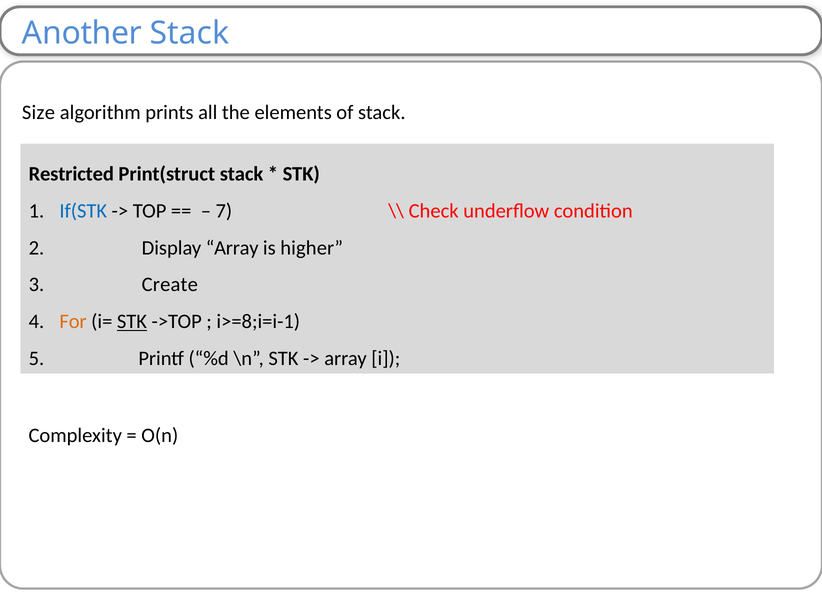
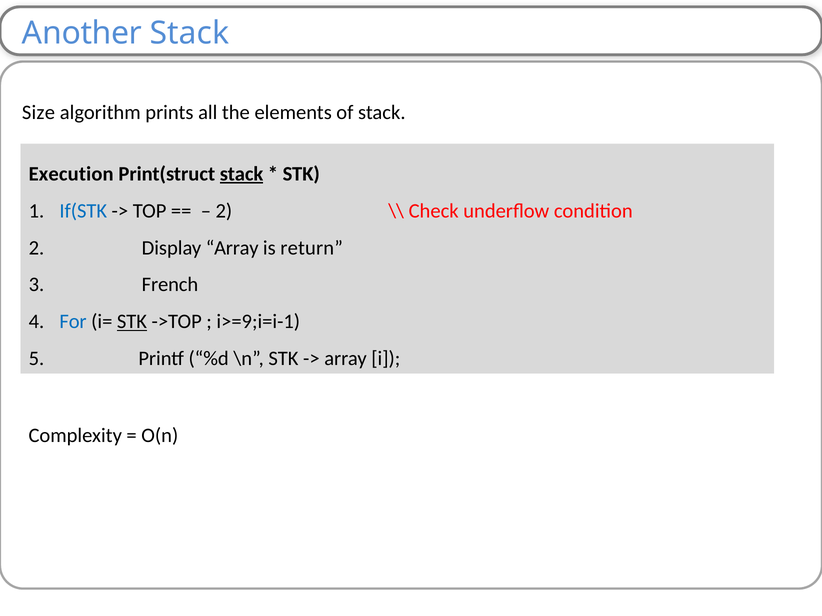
Restricted: Restricted -> Execution
stack at (242, 174) underline: none -> present
7 at (224, 211): 7 -> 2
higher: higher -> return
Create: Create -> French
For colour: orange -> blue
i>=8;i=i-1: i>=8;i=i-1 -> i>=9;i=i-1
